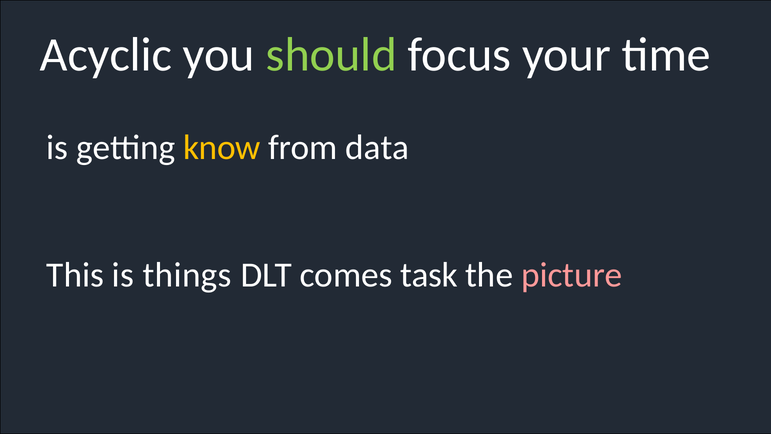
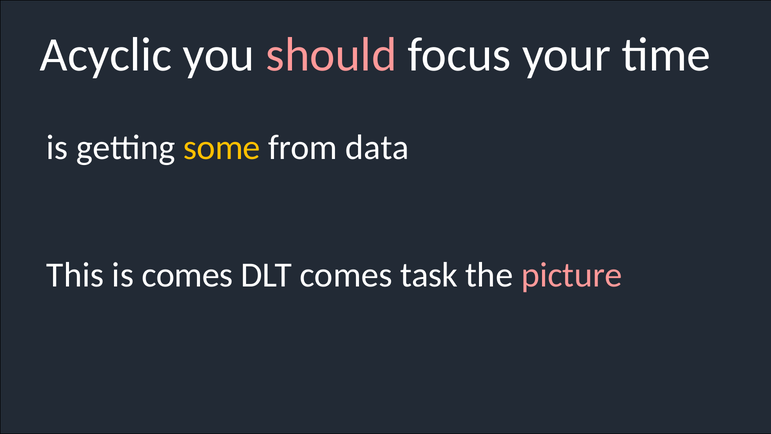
should colour: light green -> pink
know: know -> some
is things: things -> comes
